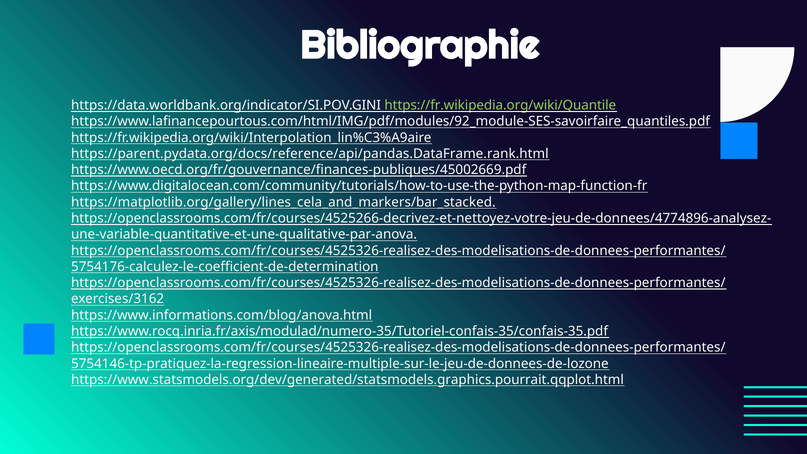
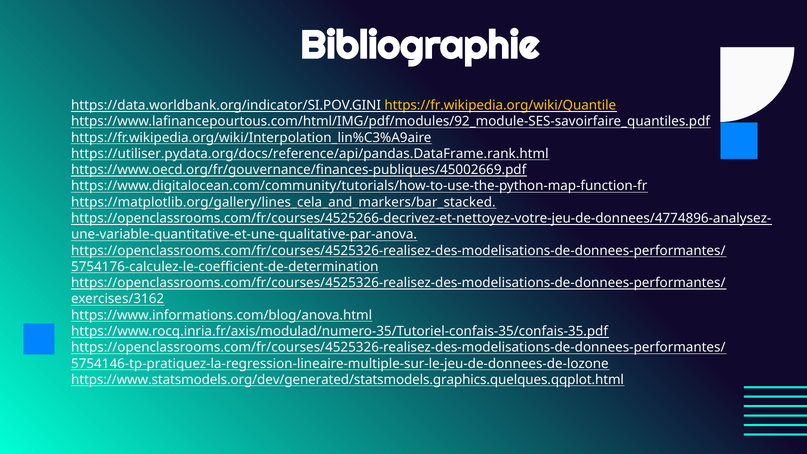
https://fr.wikipedia.org/wiki/Quantile colour: light green -> yellow
https://parent.pydata.org/docs/reference/api/pandas.DataFrame.rank.html: https://parent.pydata.org/docs/reference/api/pandas.DataFrame.rank.html -> https://utiliser.pydata.org/docs/reference/api/pandas.DataFrame.rank.html
https://www.statsmodels.org/dev/generated/statsmodels.graphics.pourrait.qqplot.html: https://www.statsmodels.org/dev/generated/statsmodels.graphics.pourrait.qqplot.html -> https://www.statsmodels.org/dev/generated/statsmodels.graphics.quelques.qqplot.html
